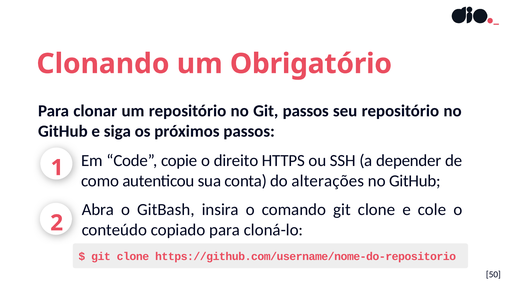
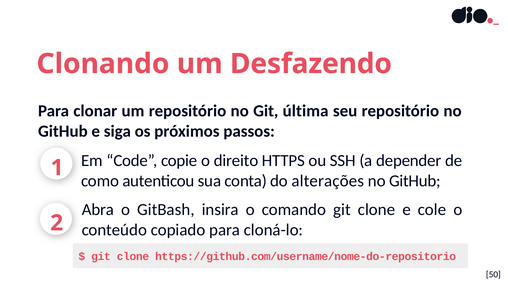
Obrigatório: Obrigatório -> Desfazendo
Git passos: passos -> última
